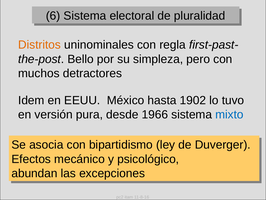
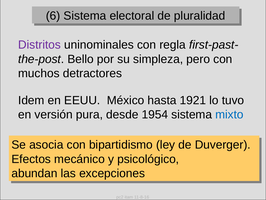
Distritos colour: orange -> purple
1902: 1902 -> 1921
1966: 1966 -> 1954
